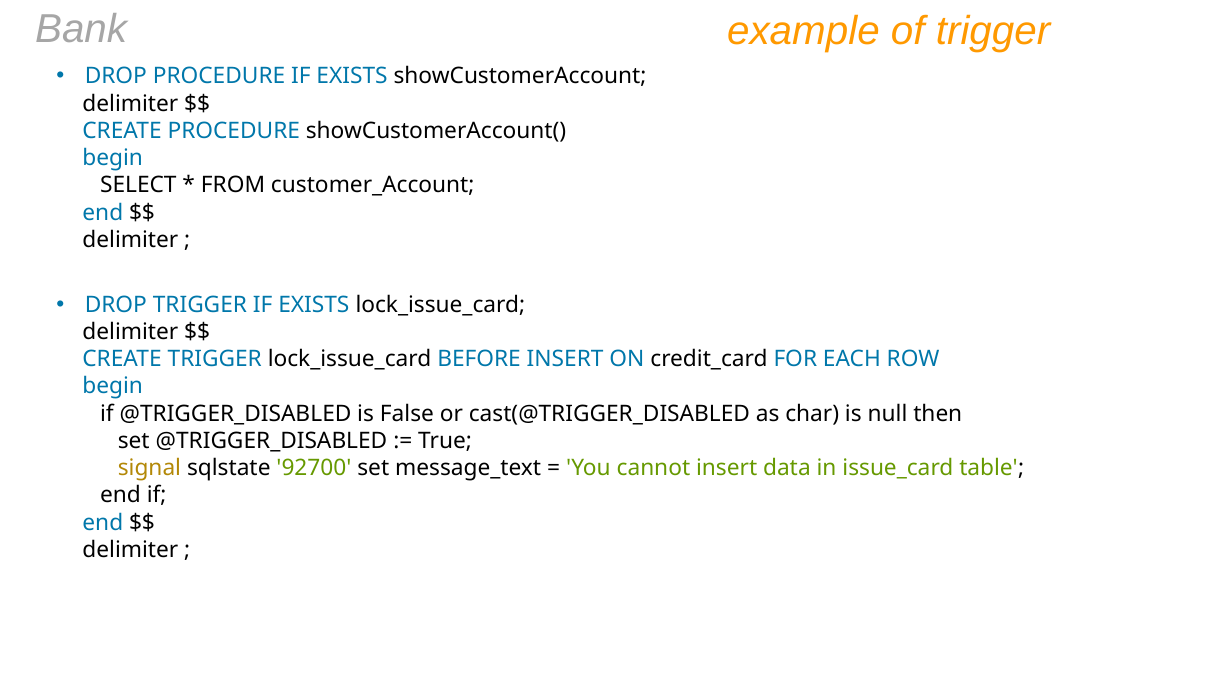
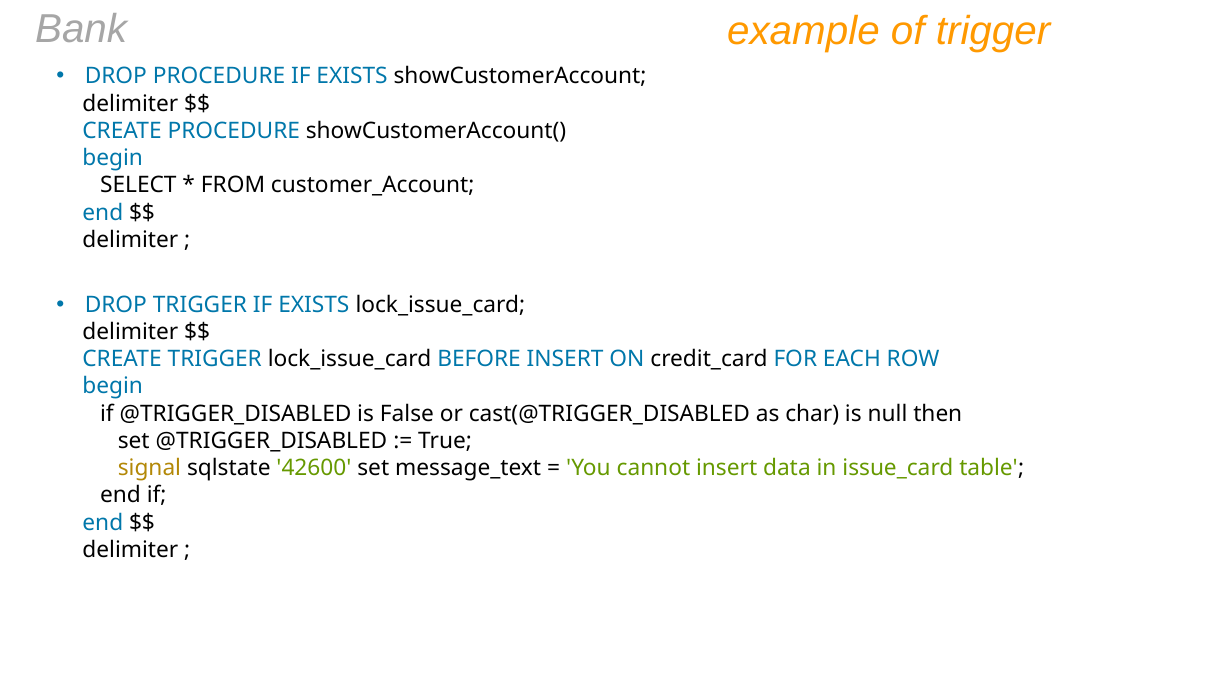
92700: 92700 -> 42600
